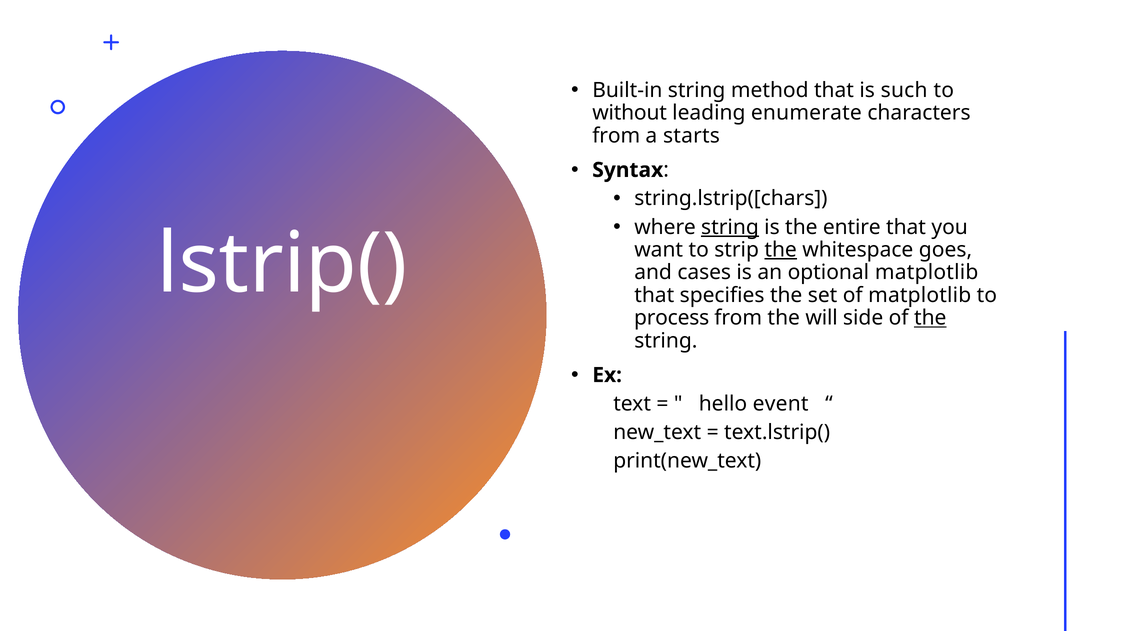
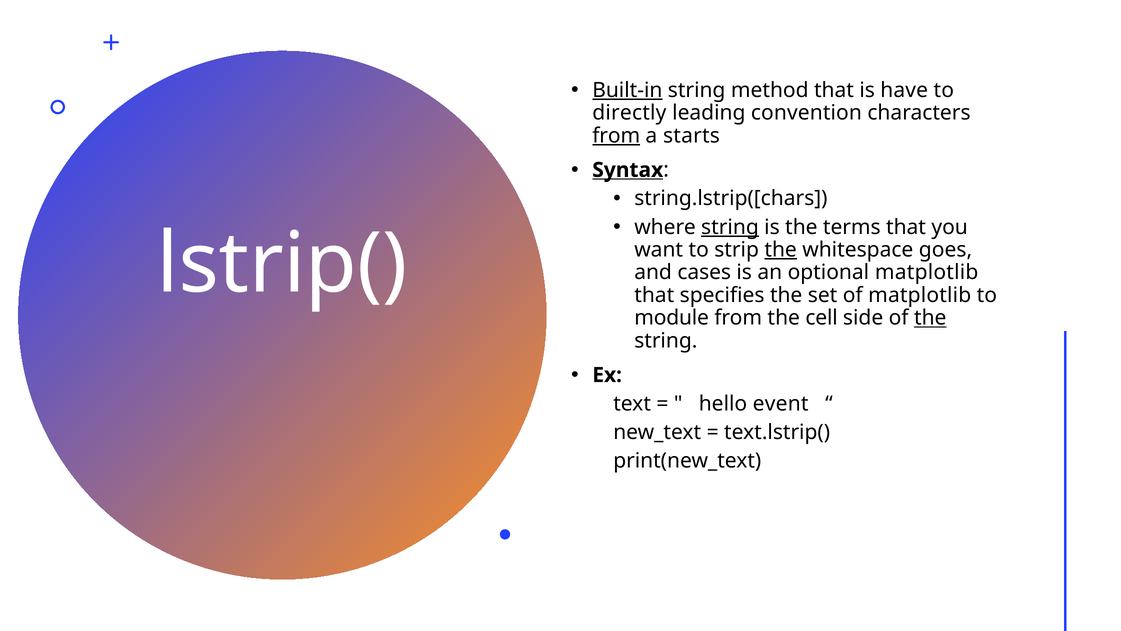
Built-in underline: none -> present
such: such -> have
without: without -> directly
enumerate: enumerate -> convention
from at (616, 135) underline: none -> present
Syntax underline: none -> present
entire: entire -> terms
process: process -> module
will: will -> cell
